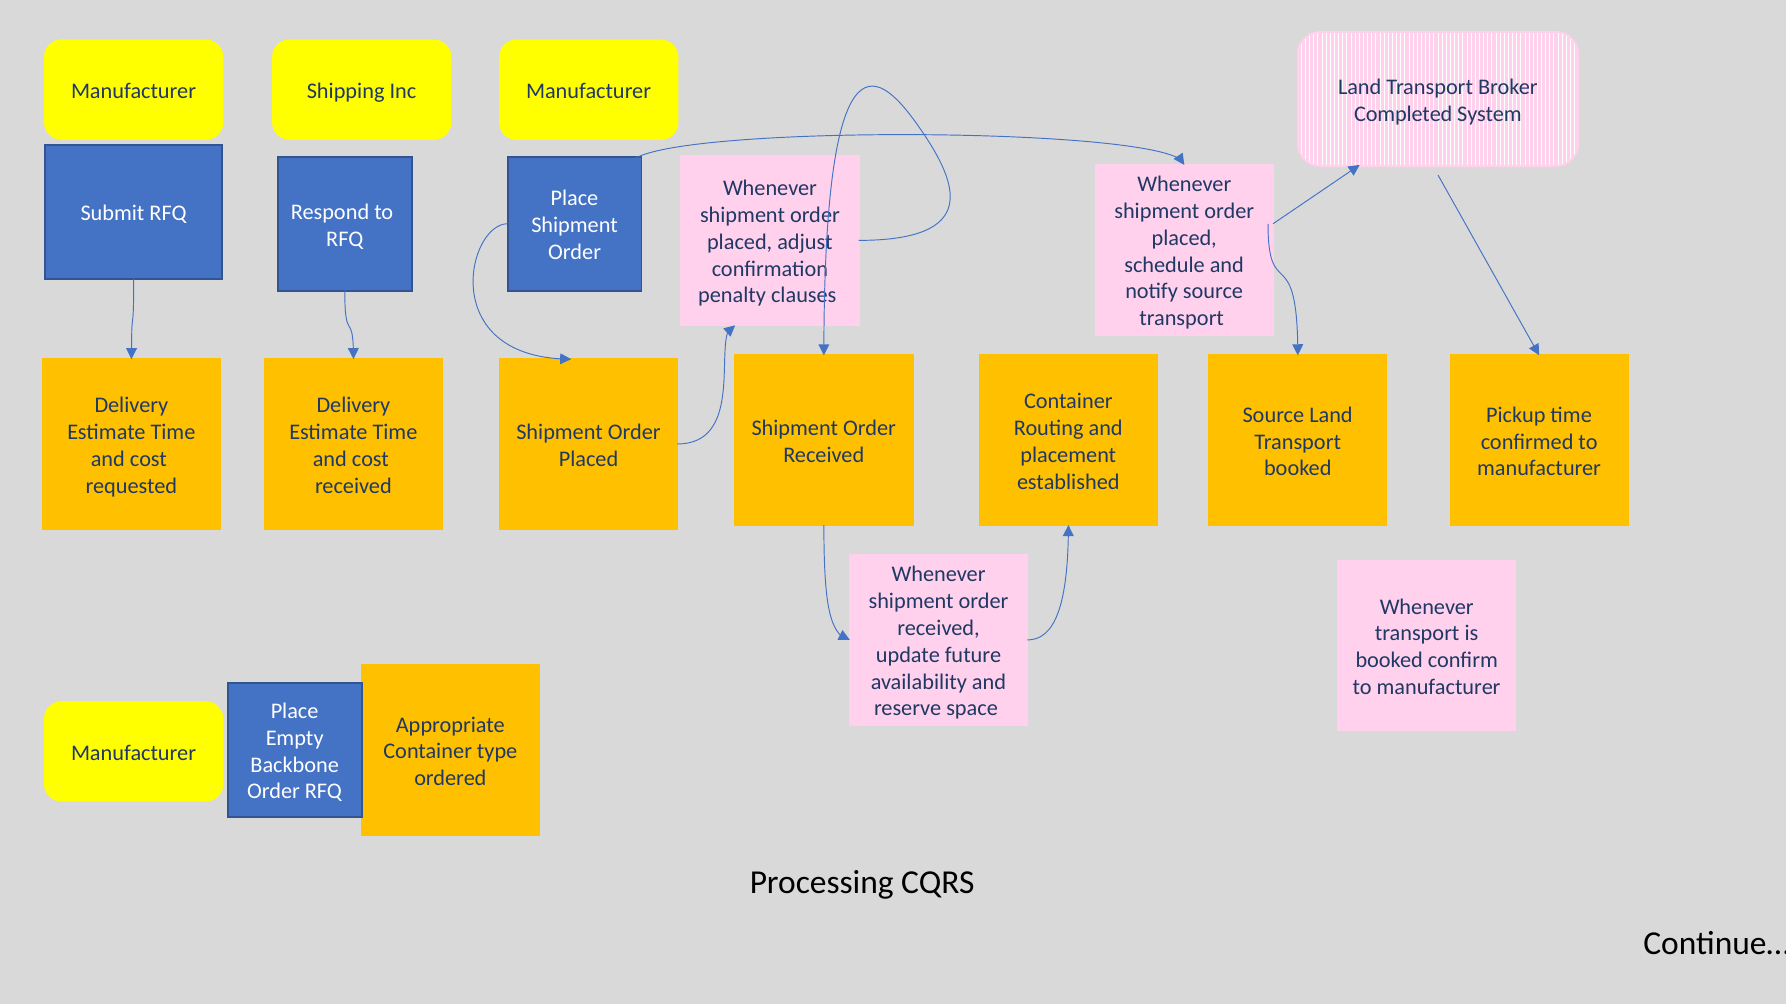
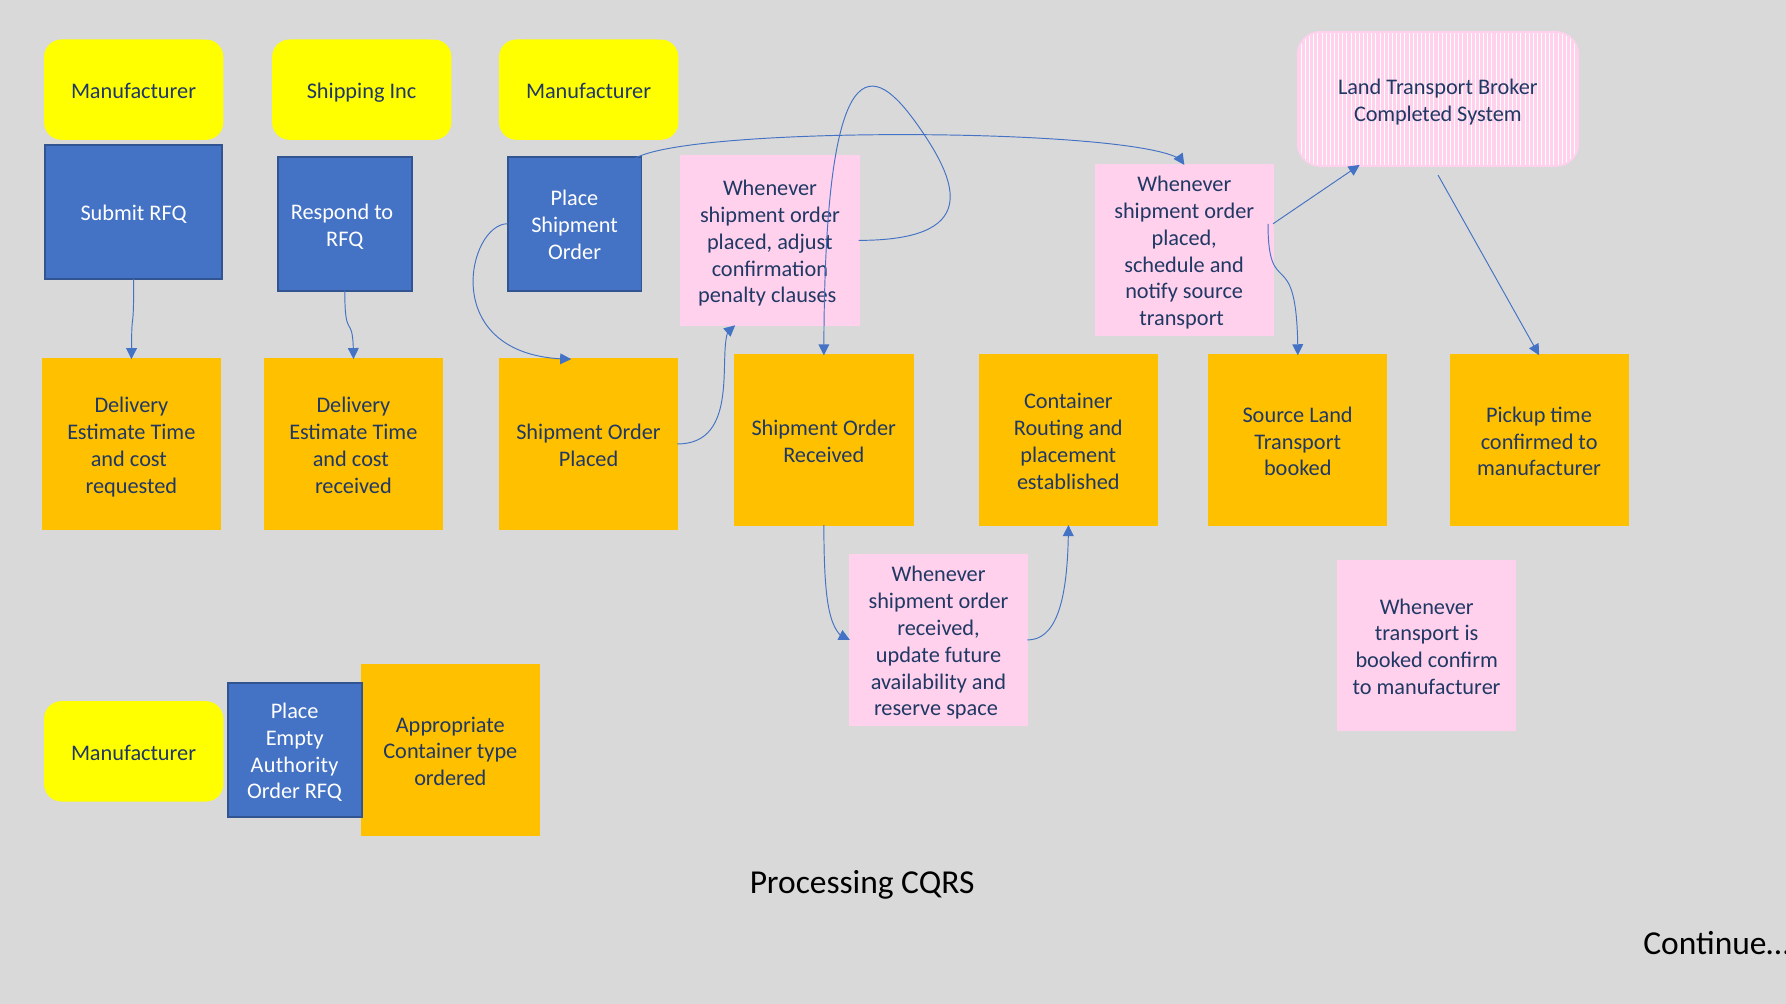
Backbone: Backbone -> Authority
